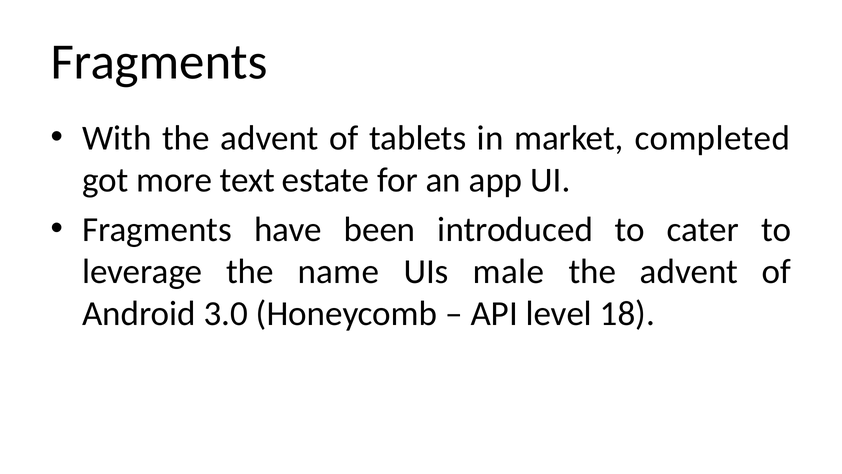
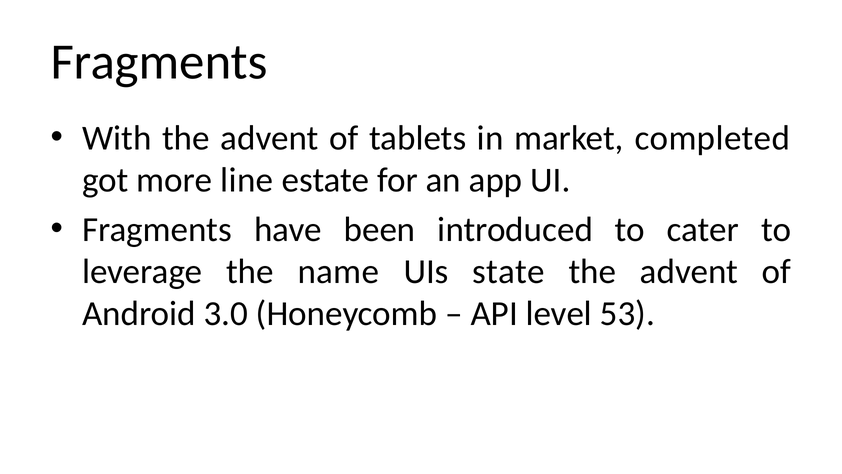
text: text -> line
male: male -> state
18: 18 -> 53
